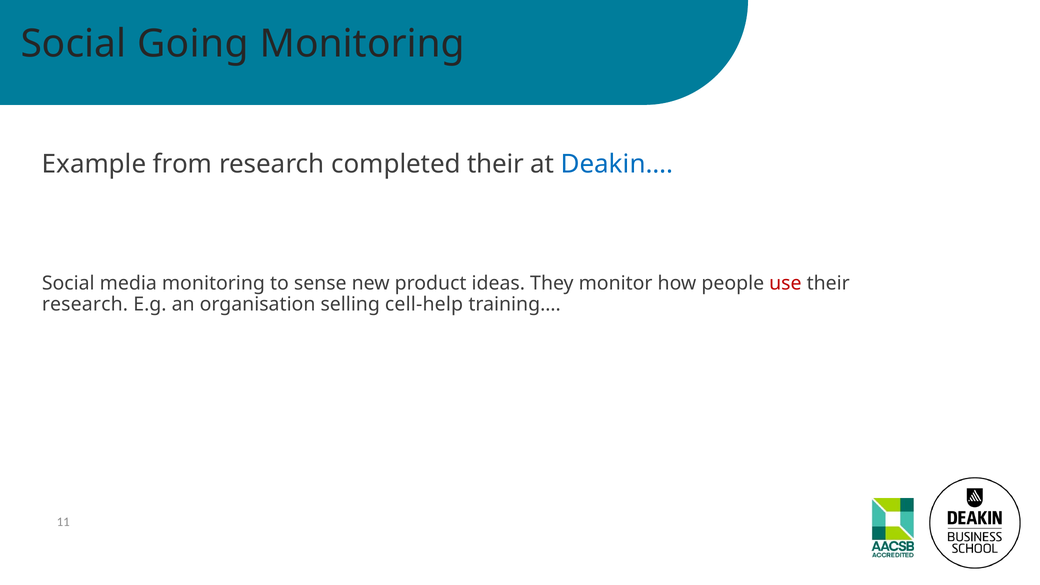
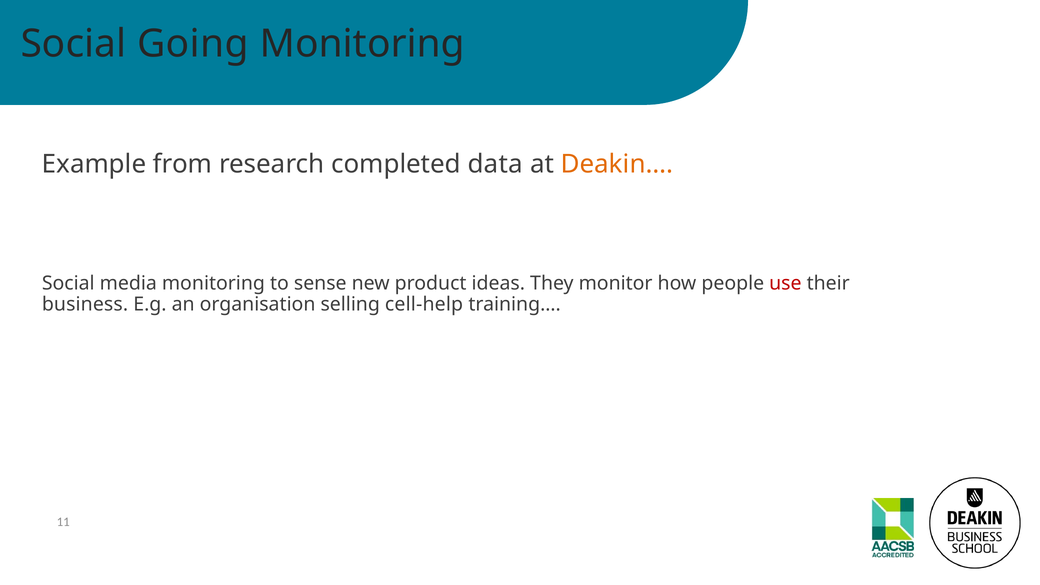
completed their: their -> data
Deakin… colour: blue -> orange
research at (85, 304): research -> business
